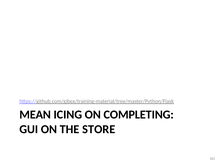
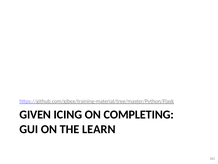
MEAN: MEAN -> GIVEN
STORE: STORE -> LEARN
